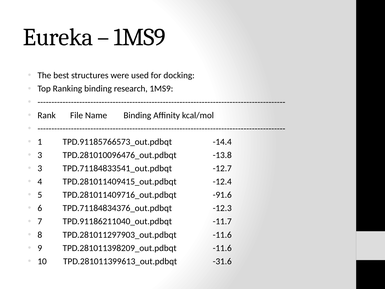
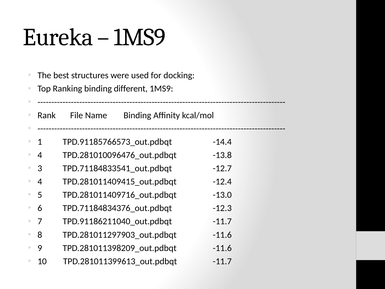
research: research -> different
3 at (40, 155): 3 -> 4
-91.6: -91.6 -> -13.0
TPD.281011399613_out.pdbqt -31.6: -31.6 -> -11.7
